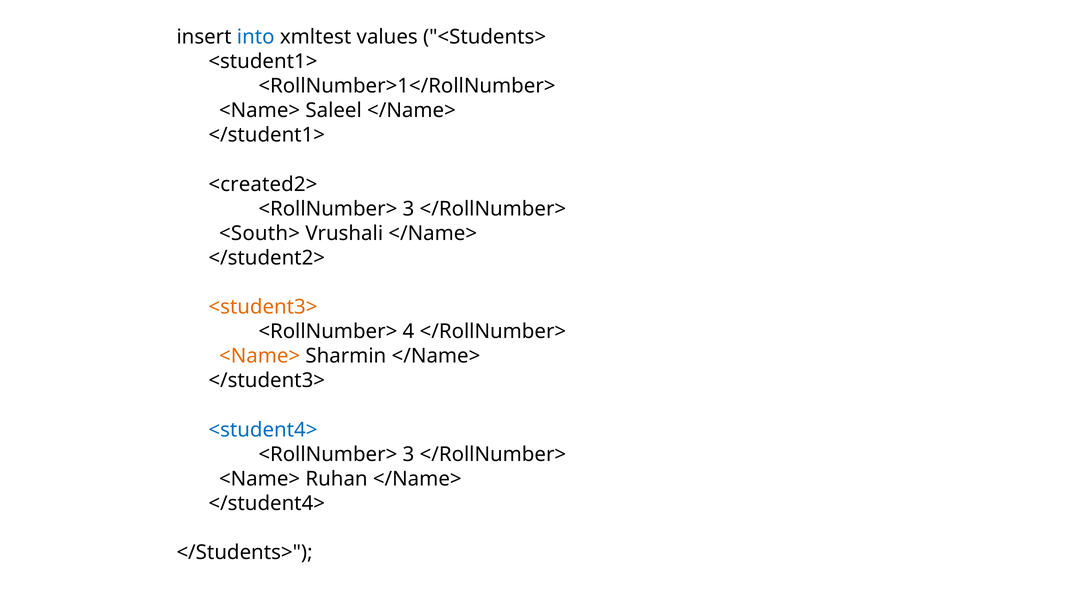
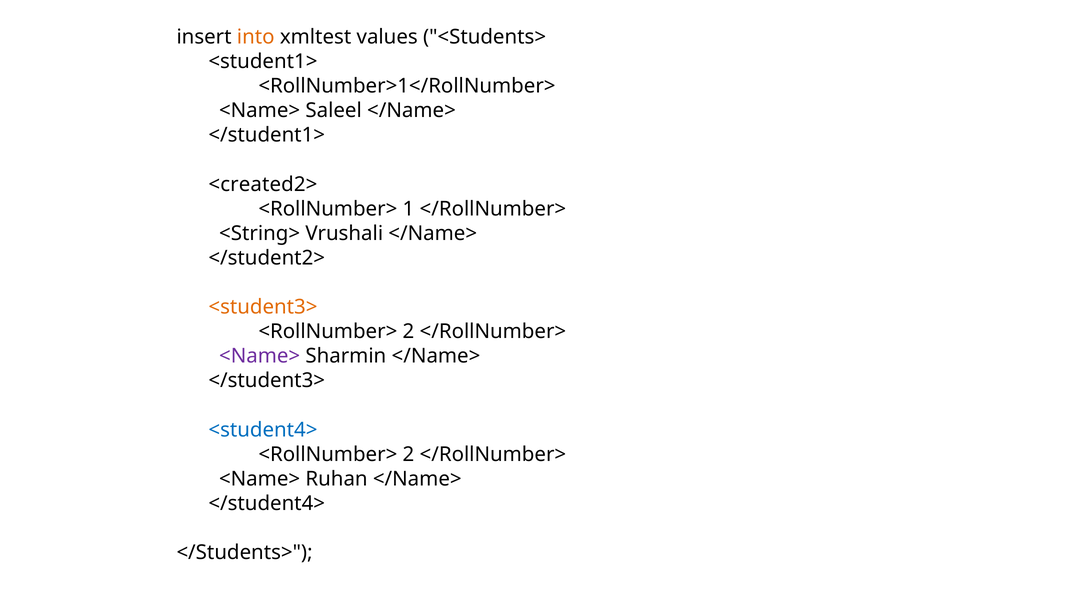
into colour: blue -> orange
3 at (408, 209): 3 -> 1
<South>: <South> -> <String>
4 at (408, 332): 4 -> 2
<Name> at (260, 356) colour: orange -> purple
3 at (408, 455): 3 -> 2
